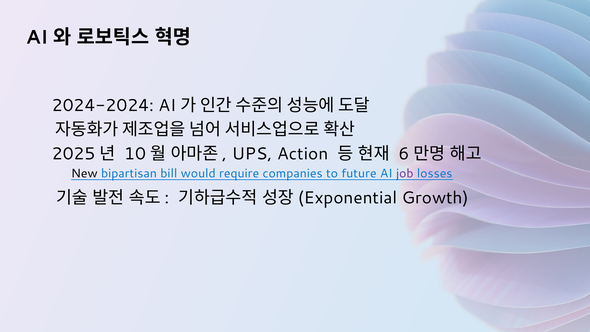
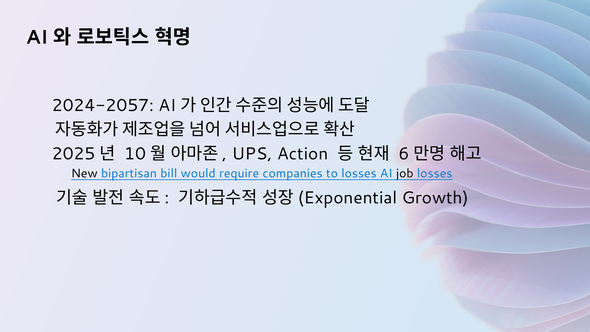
2024-2024: 2024-2024 -> 2024-2057
to future: future -> losses
job colour: purple -> black
